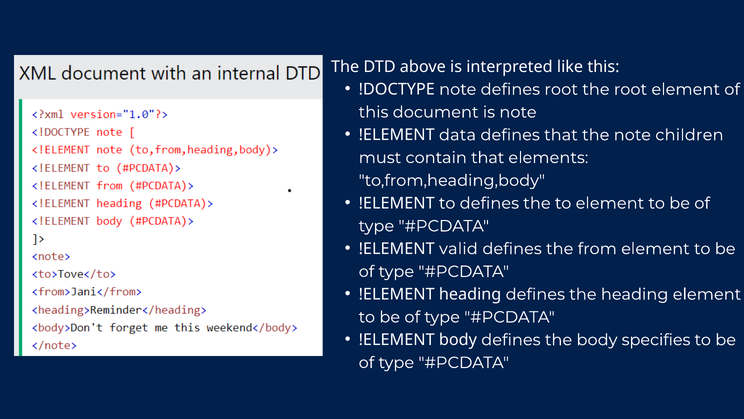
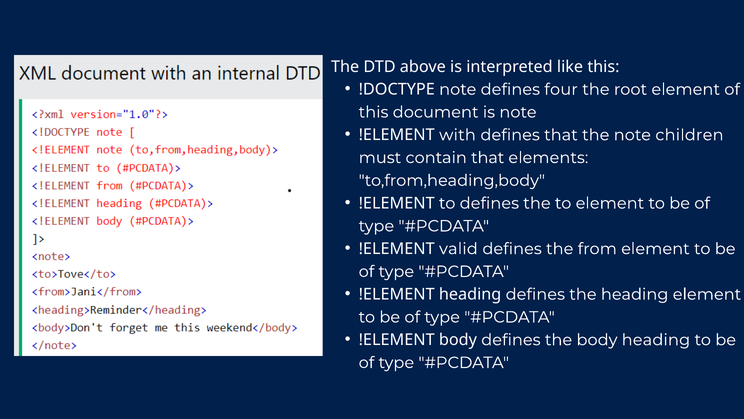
defines root: root -> four
data: data -> with
body specifies: specifies -> heading
